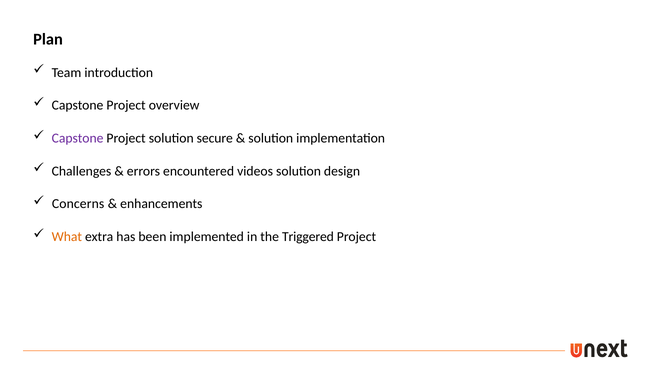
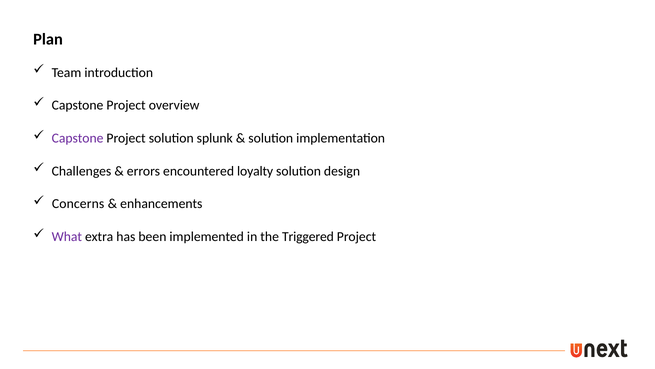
secure: secure -> splunk
videos: videos -> loyalty
What colour: orange -> purple
